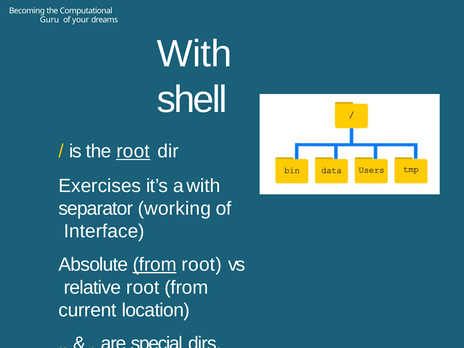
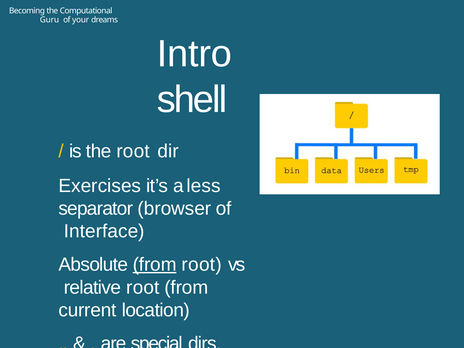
With at (194, 54): With -> Intro
root at (133, 151) underline: present -> none
a with: with -> less
working: working -> browser
